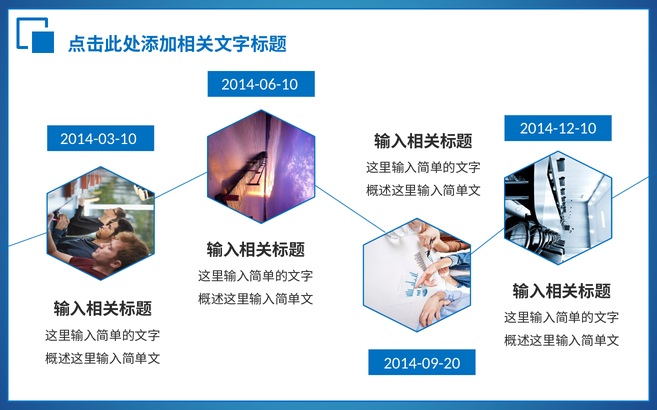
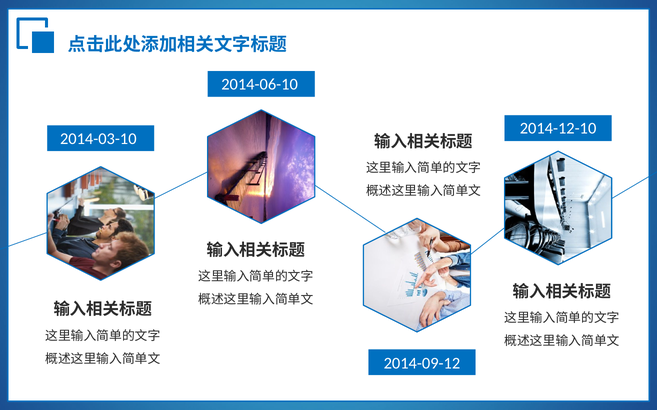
2014-09-20: 2014-09-20 -> 2014-09-12
